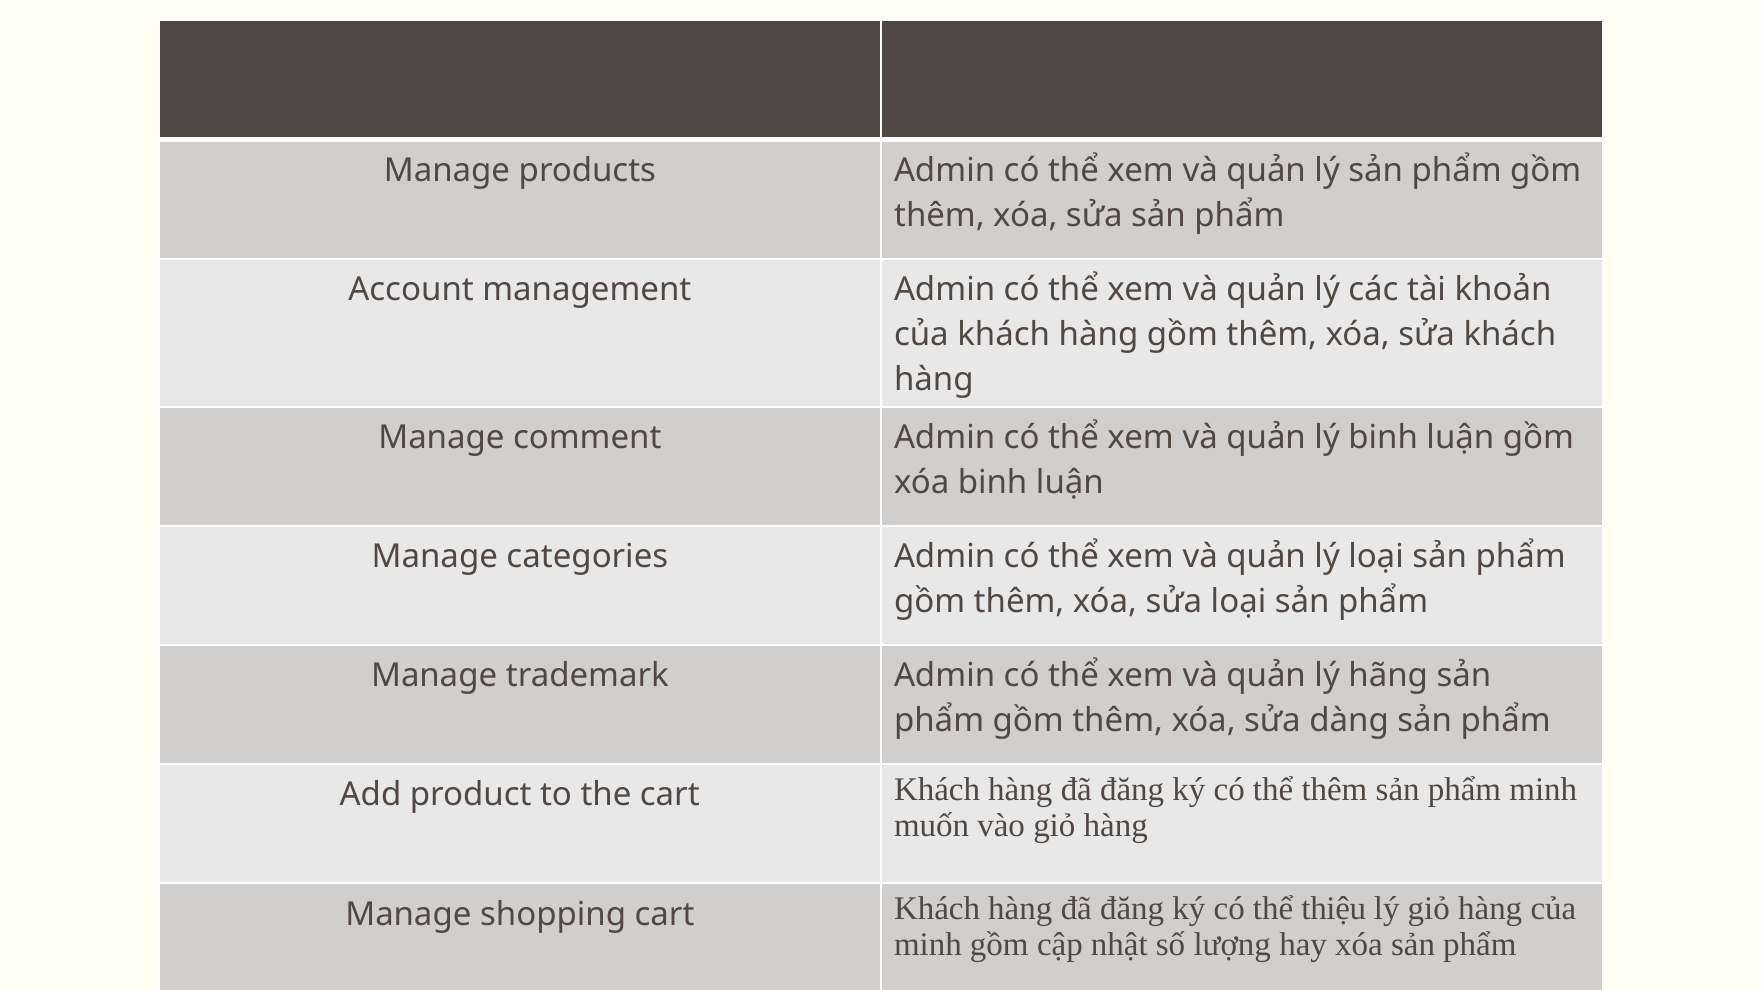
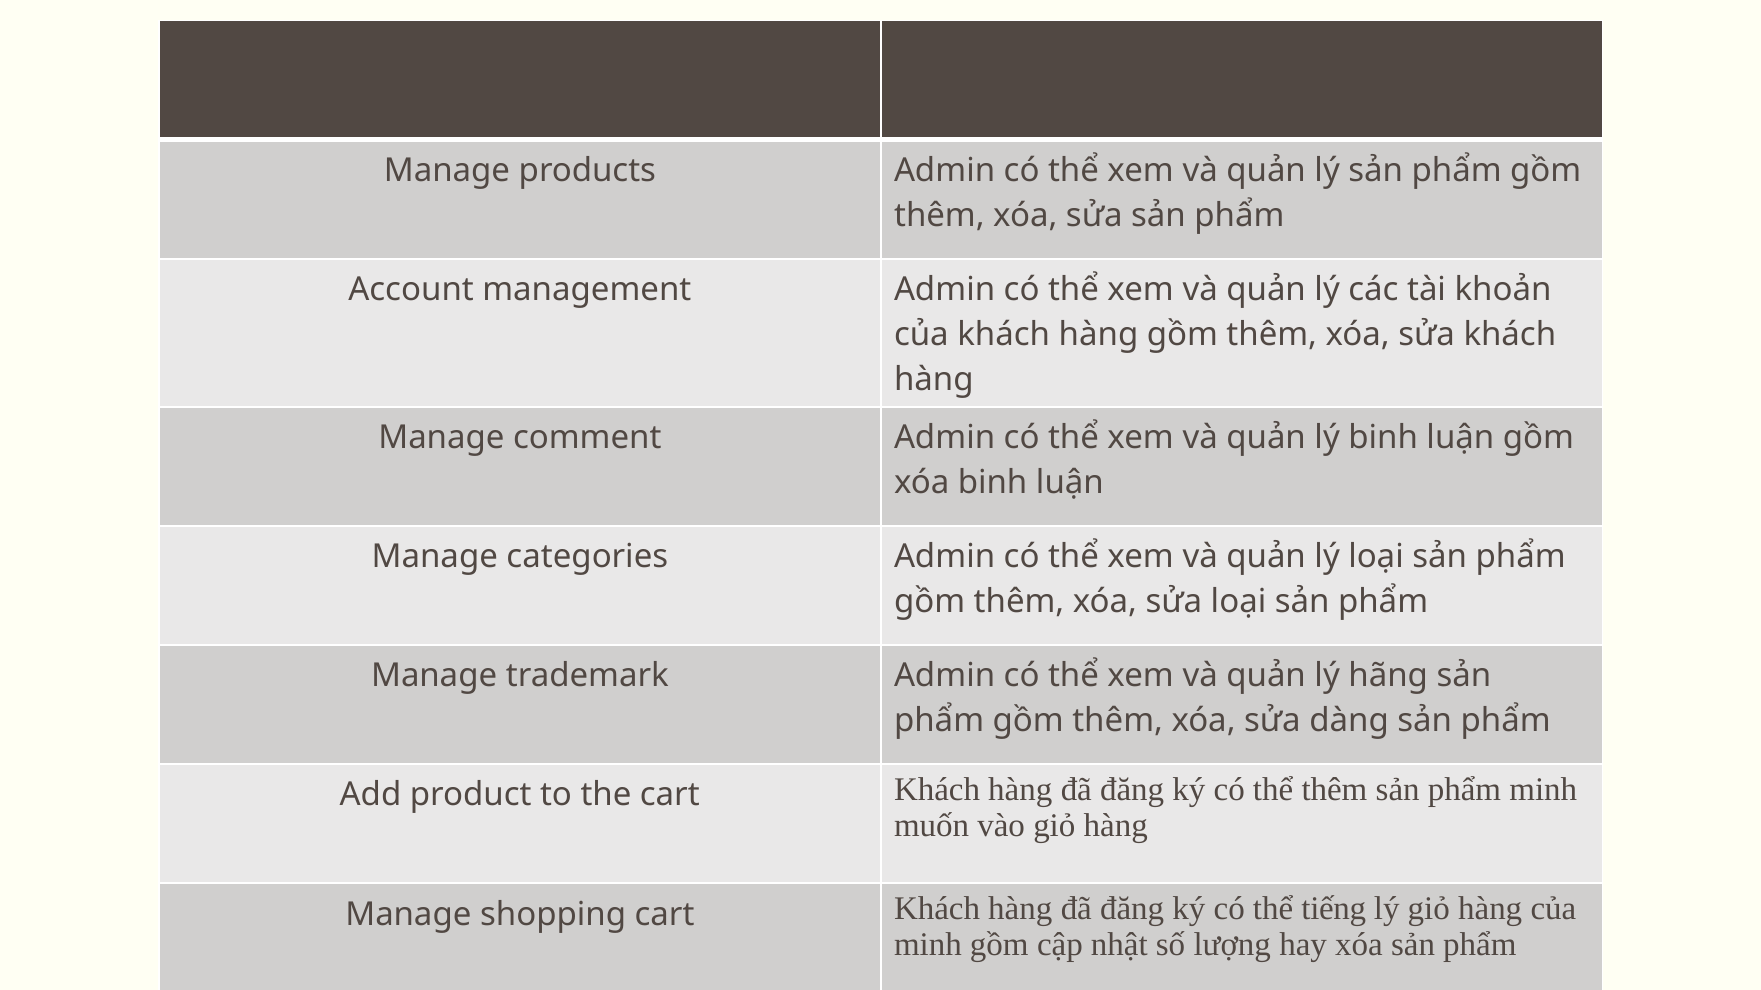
thiệu: thiệu -> tiếng
